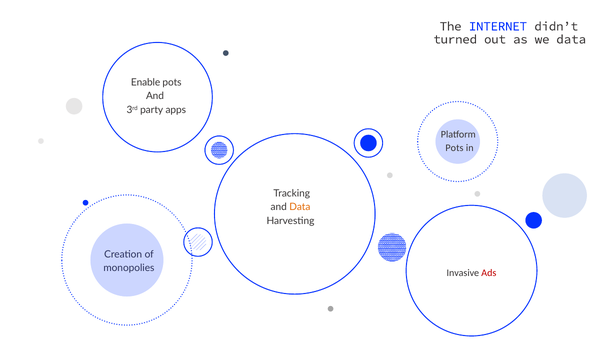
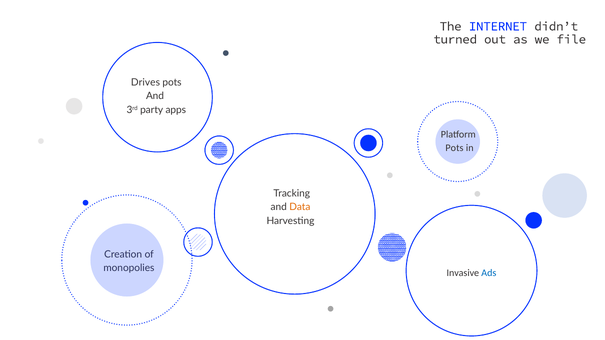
we data: data -> file
Enable: Enable -> Drives
Ads colour: red -> blue
